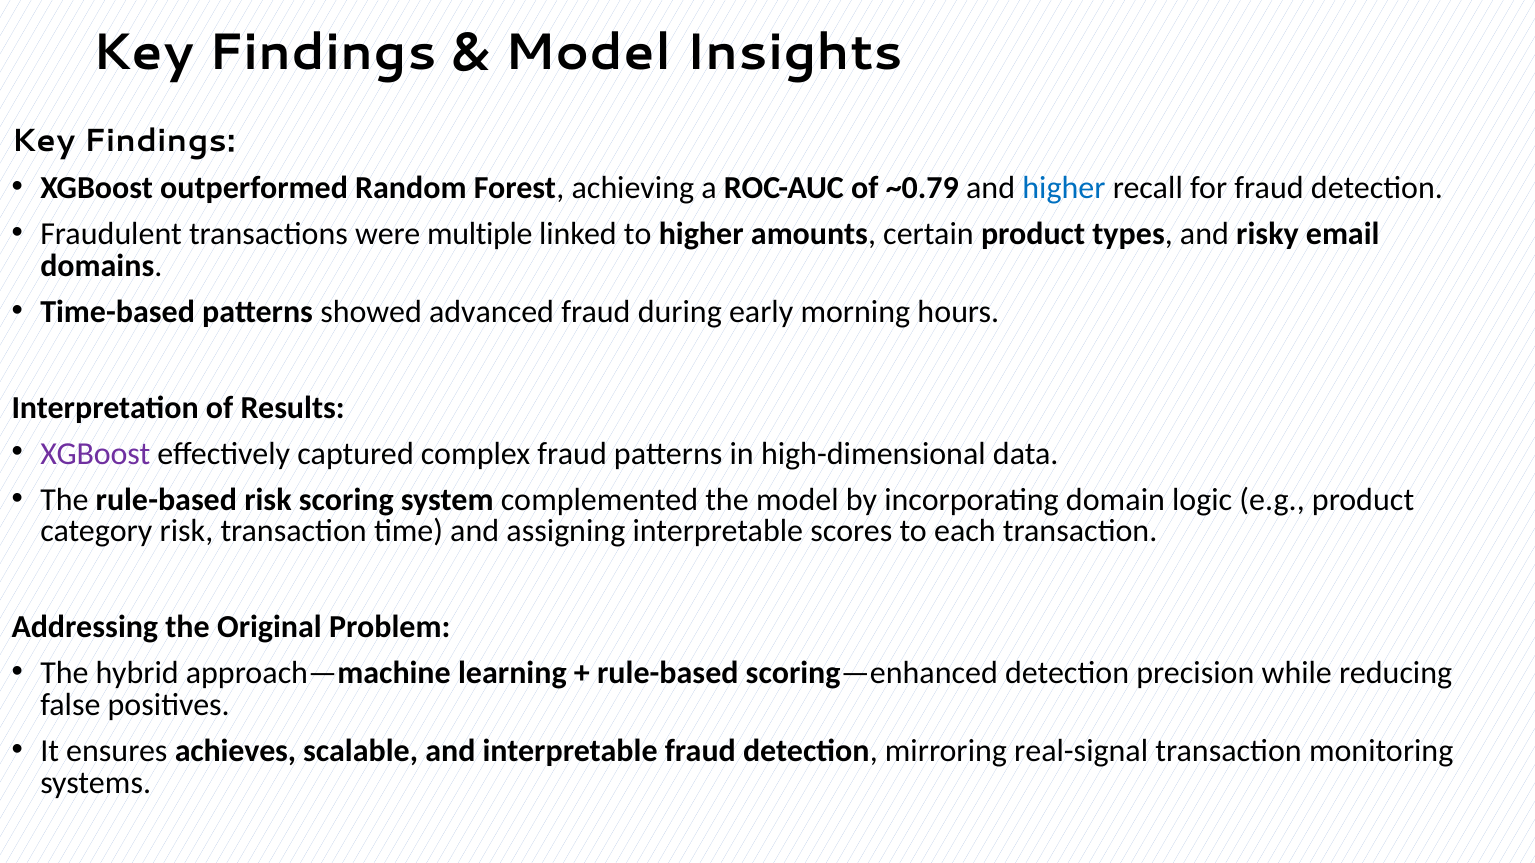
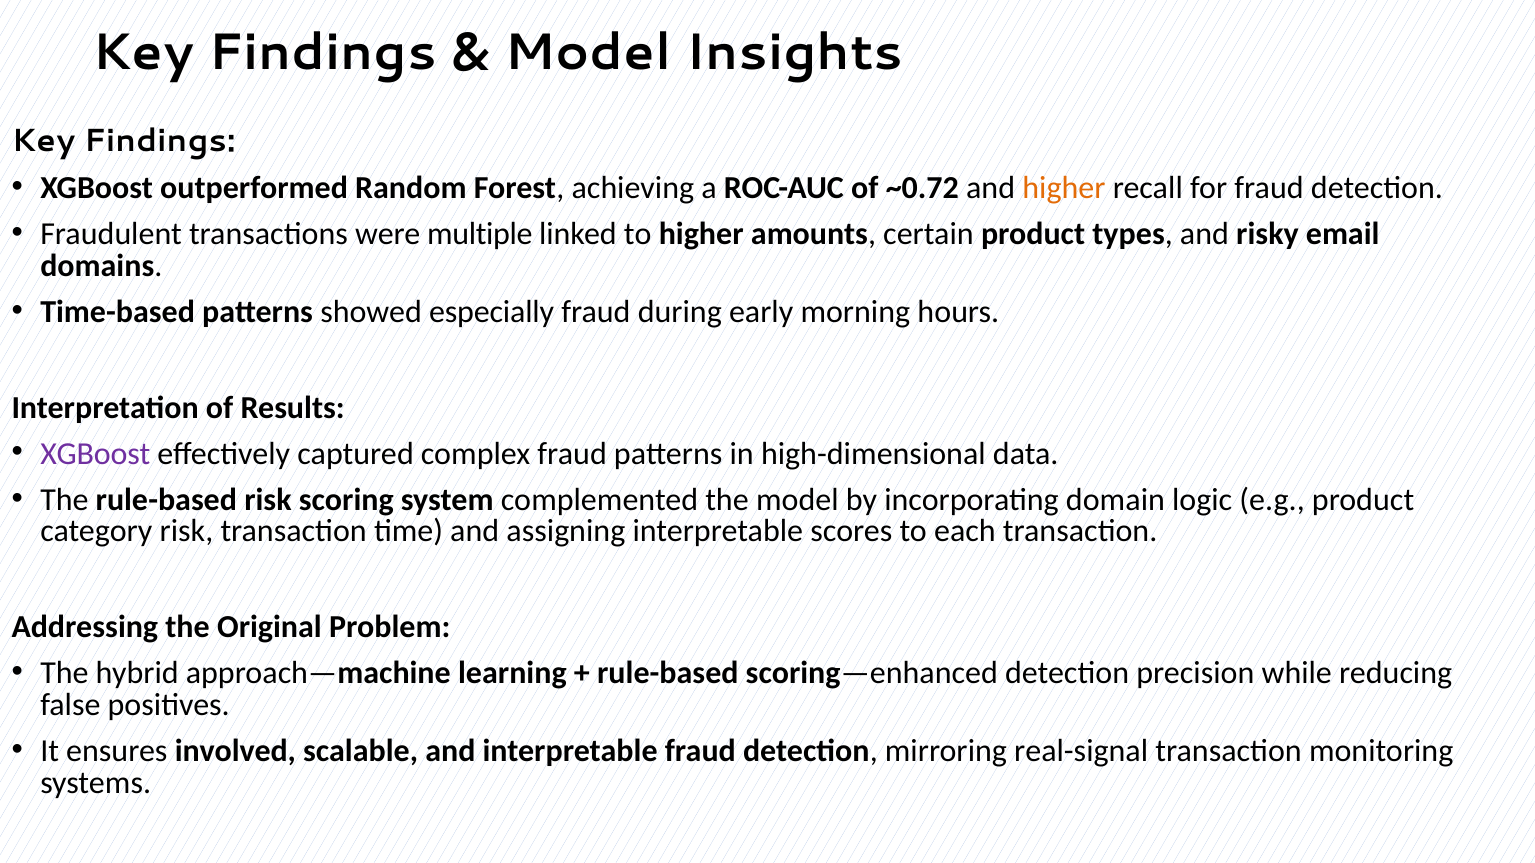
~0.79: ~0.79 -> ~0.72
higher at (1064, 188) colour: blue -> orange
advanced: advanced -> especially
achieves: achieves -> involved
